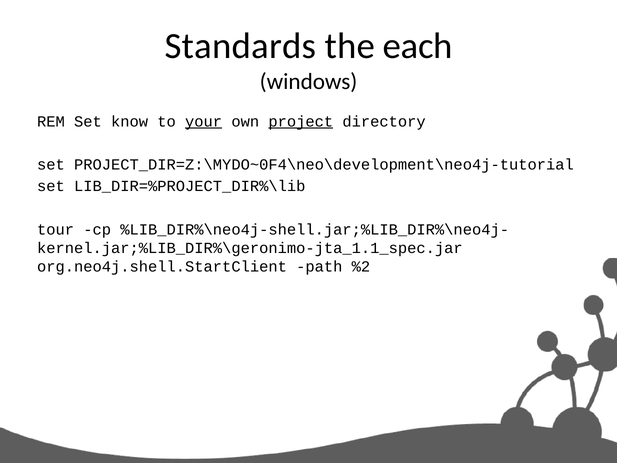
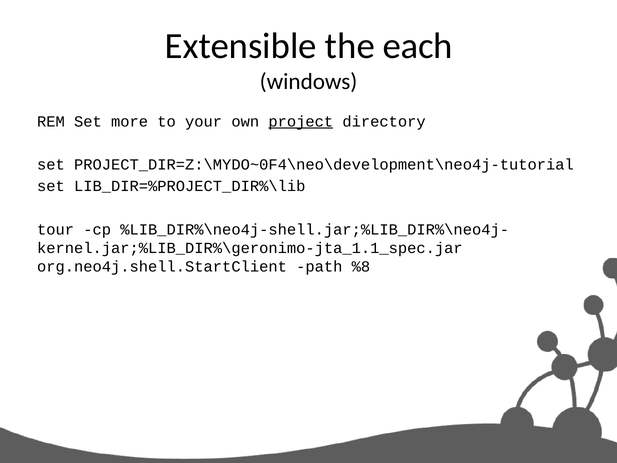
Standards: Standards -> Extensible
know: know -> more
your underline: present -> none
%2: %2 -> %8
